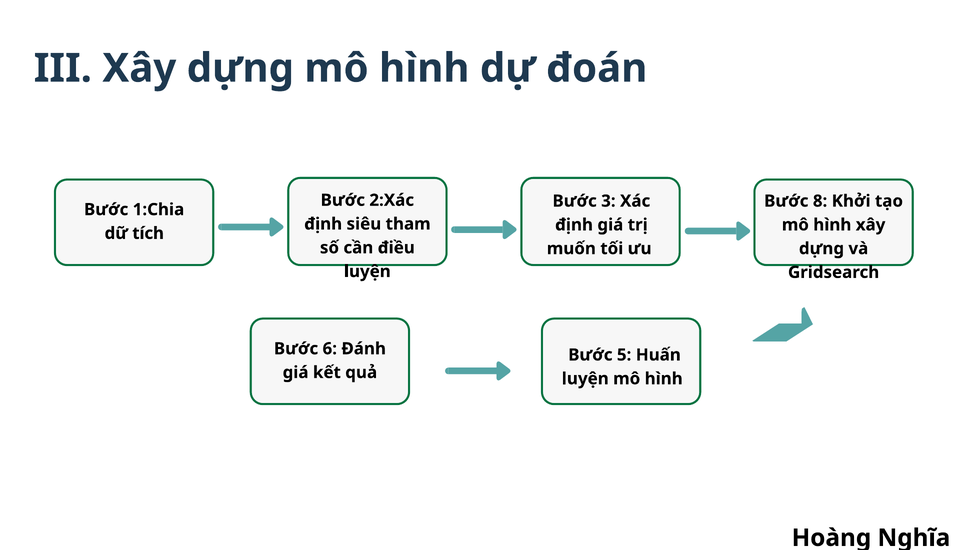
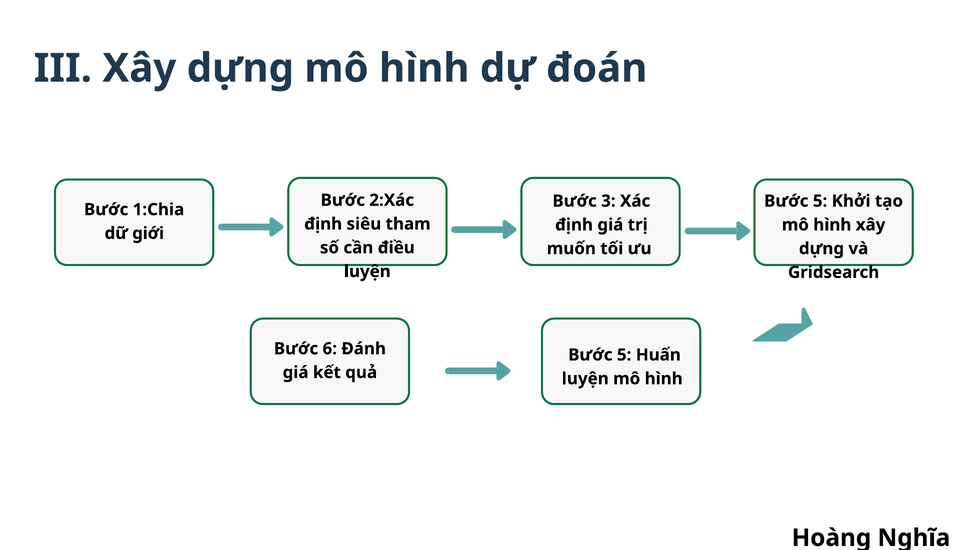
8 at (820, 201): 8 -> 5
tích: tích -> giới
